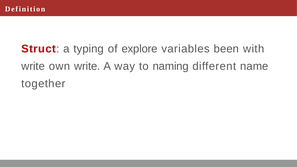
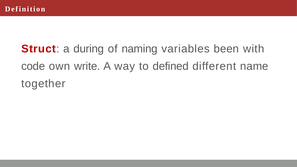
typing: typing -> during
explore: explore -> naming
write at (33, 66): write -> code
naming: naming -> defined
